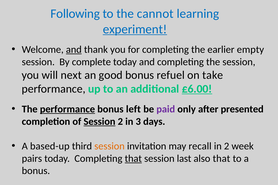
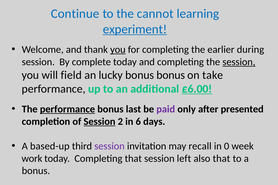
Following: Following -> Continue
and at (74, 50) underline: present -> none
you at (118, 50) underline: none -> present
empty: empty -> during
session at (239, 62) underline: none -> present
next: next -> field
good: good -> lucky
bonus refuel: refuel -> bonus
left: left -> last
3: 3 -> 6
session at (109, 146) colour: orange -> purple
in 2: 2 -> 0
pairs: pairs -> work
that at (133, 159) underline: present -> none
last: last -> left
